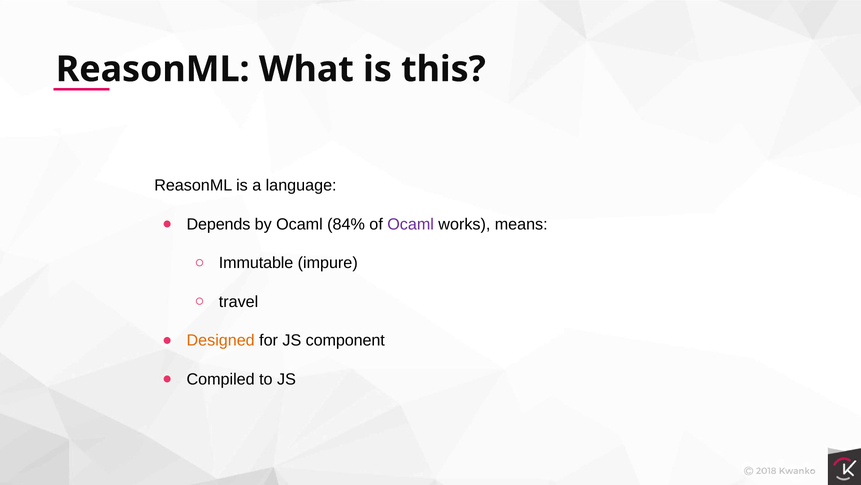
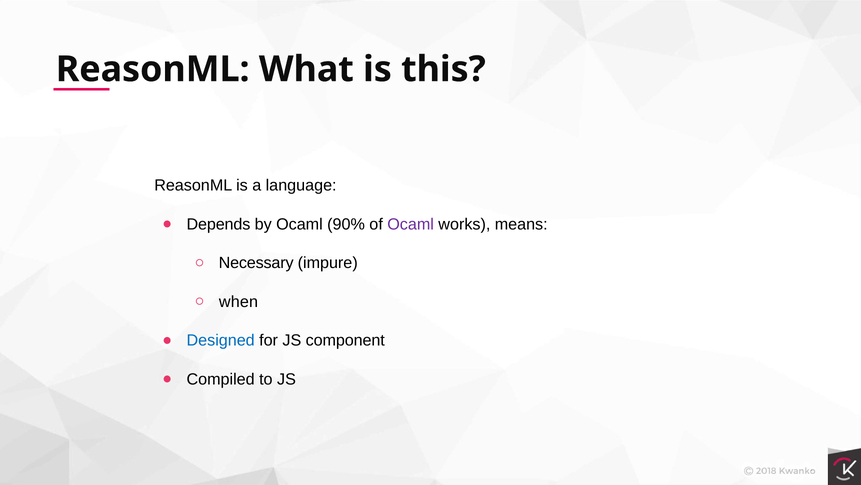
84%: 84% -> 90%
Immutable: Immutable -> Necessary
travel: travel -> when
Designed colour: orange -> blue
